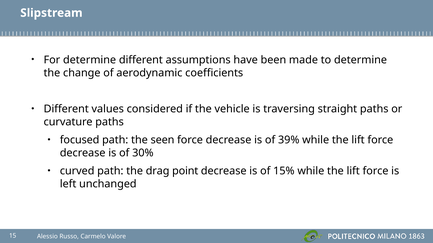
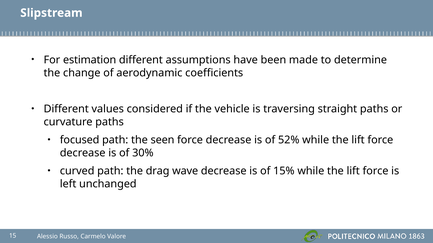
For determine: determine -> estimation
39%: 39% -> 52%
point: point -> wave
